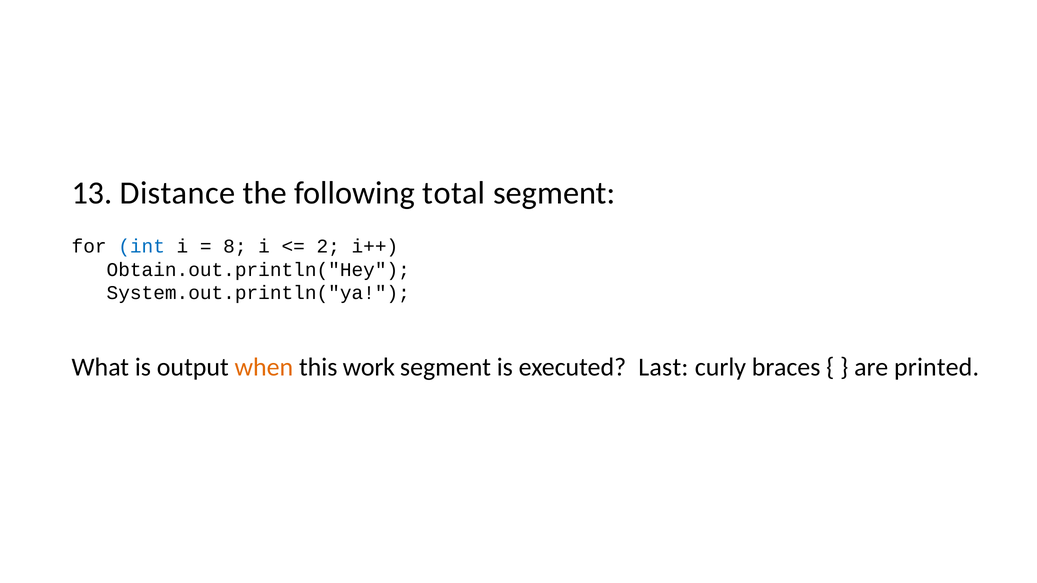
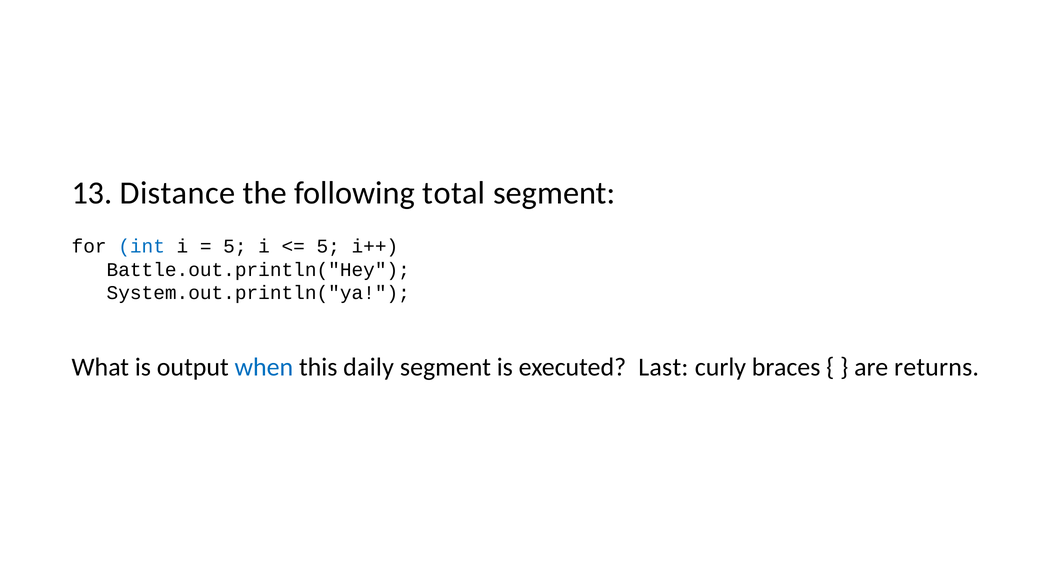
8 at (235, 247): 8 -> 5
2 at (328, 247): 2 -> 5
Obtain.out.println("Hey: Obtain.out.println("Hey -> Battle.out.println("Hey
when colour: orange -> blue
work: work -> daily
printed: printed -> returns
